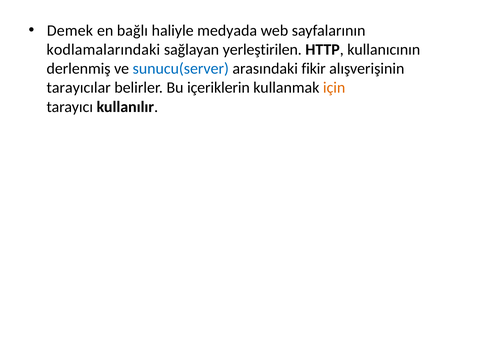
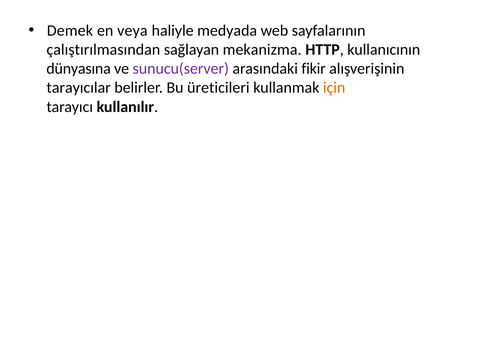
bağlı: bağlı -> veya
kodlamalarındaki: kodlamalarındaki -> çalıştırılmasından
yerleştirilen: yerleştirilen -> mekanizma
derlenmiş: derlenmiş -> dünyasına
sunucu(server colour: blue -> purple
içeriklerin: içeriklerin -> üreticileri
